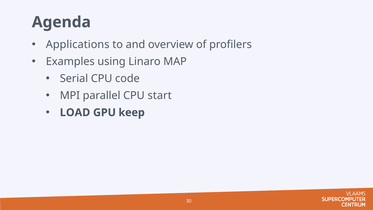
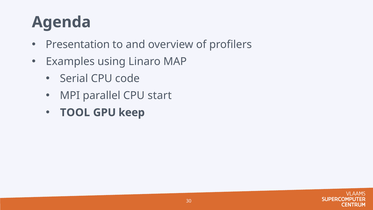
Applications: Applications -> Presentation
LOAD: LOAD -> TOOL
